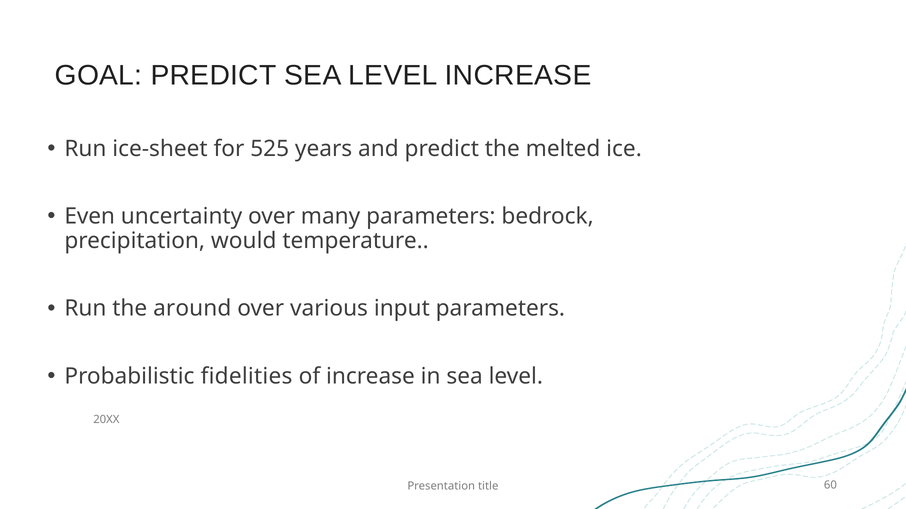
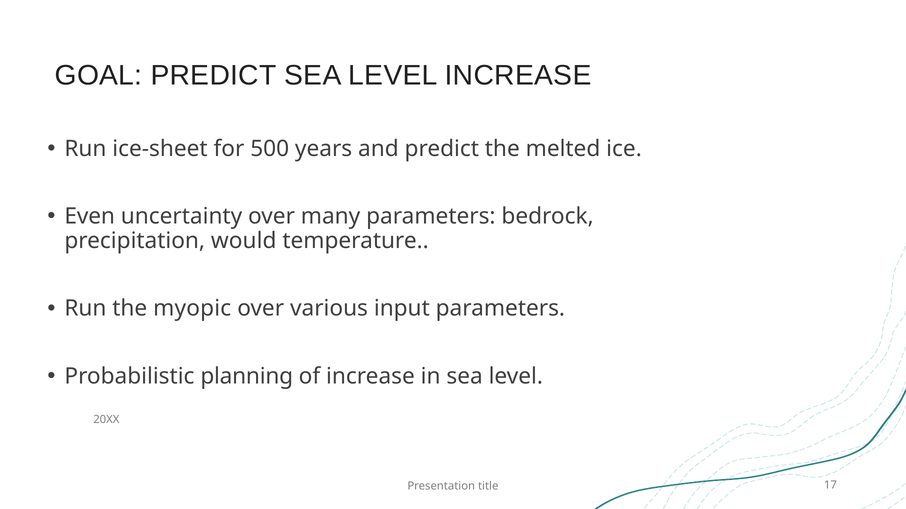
525: 525 -> 500
around: around -> myopic
fidelities: fidelities -> planning
60: 60 -> 17
